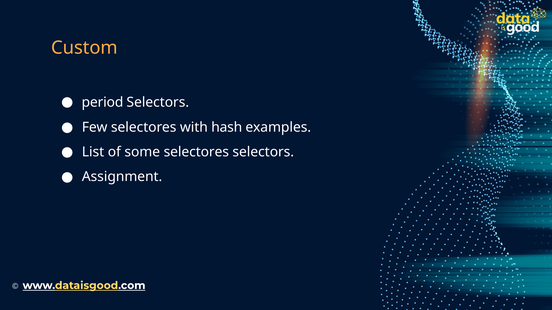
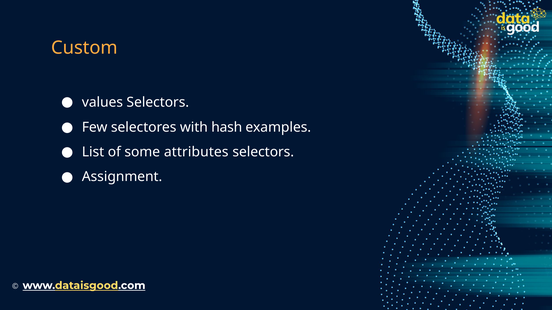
period: period -> values
some selectores: selectores -> attributes
